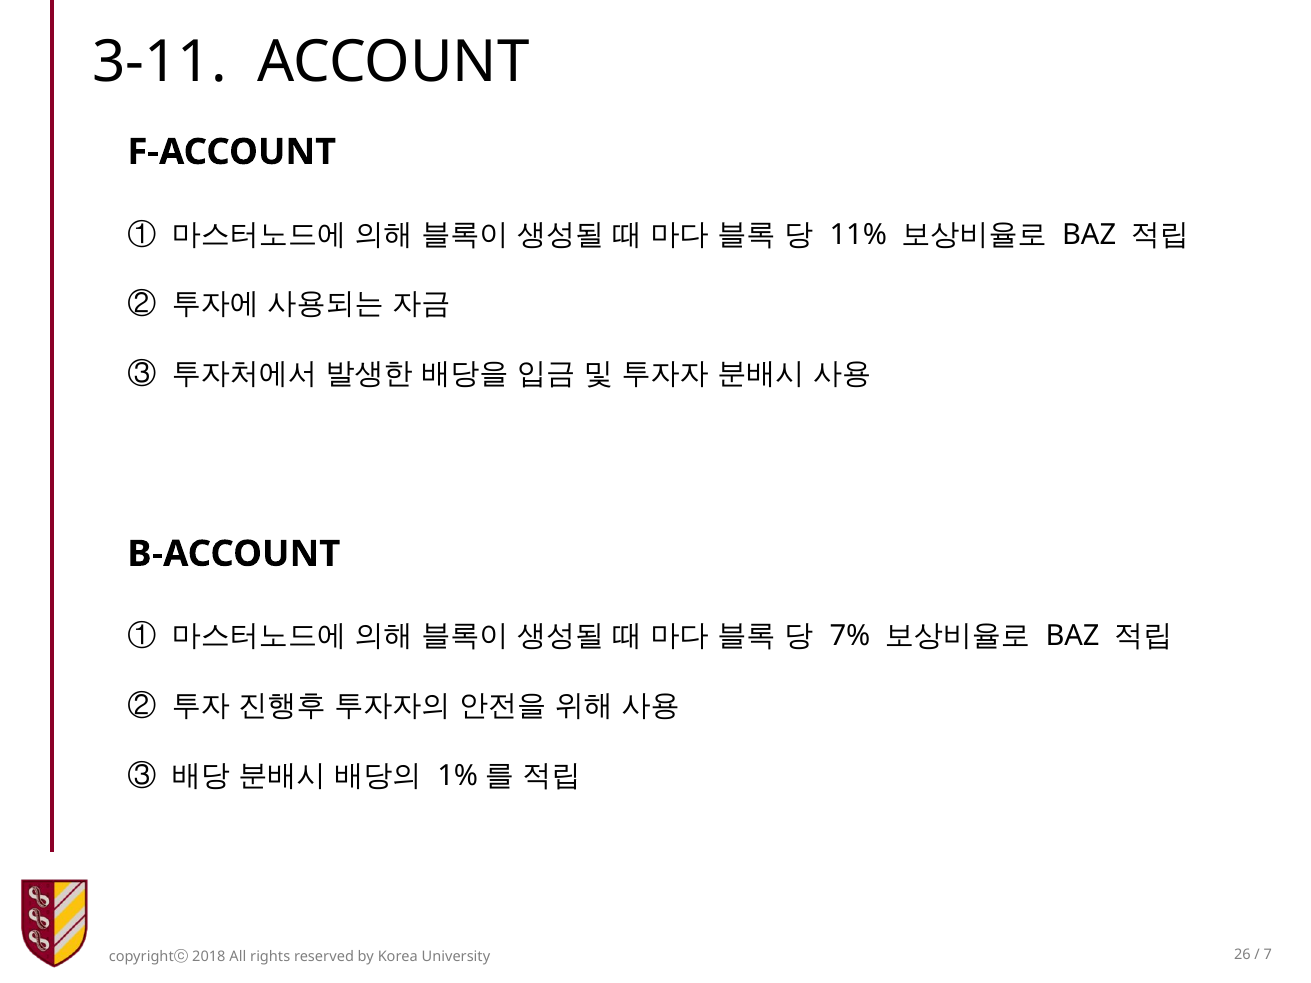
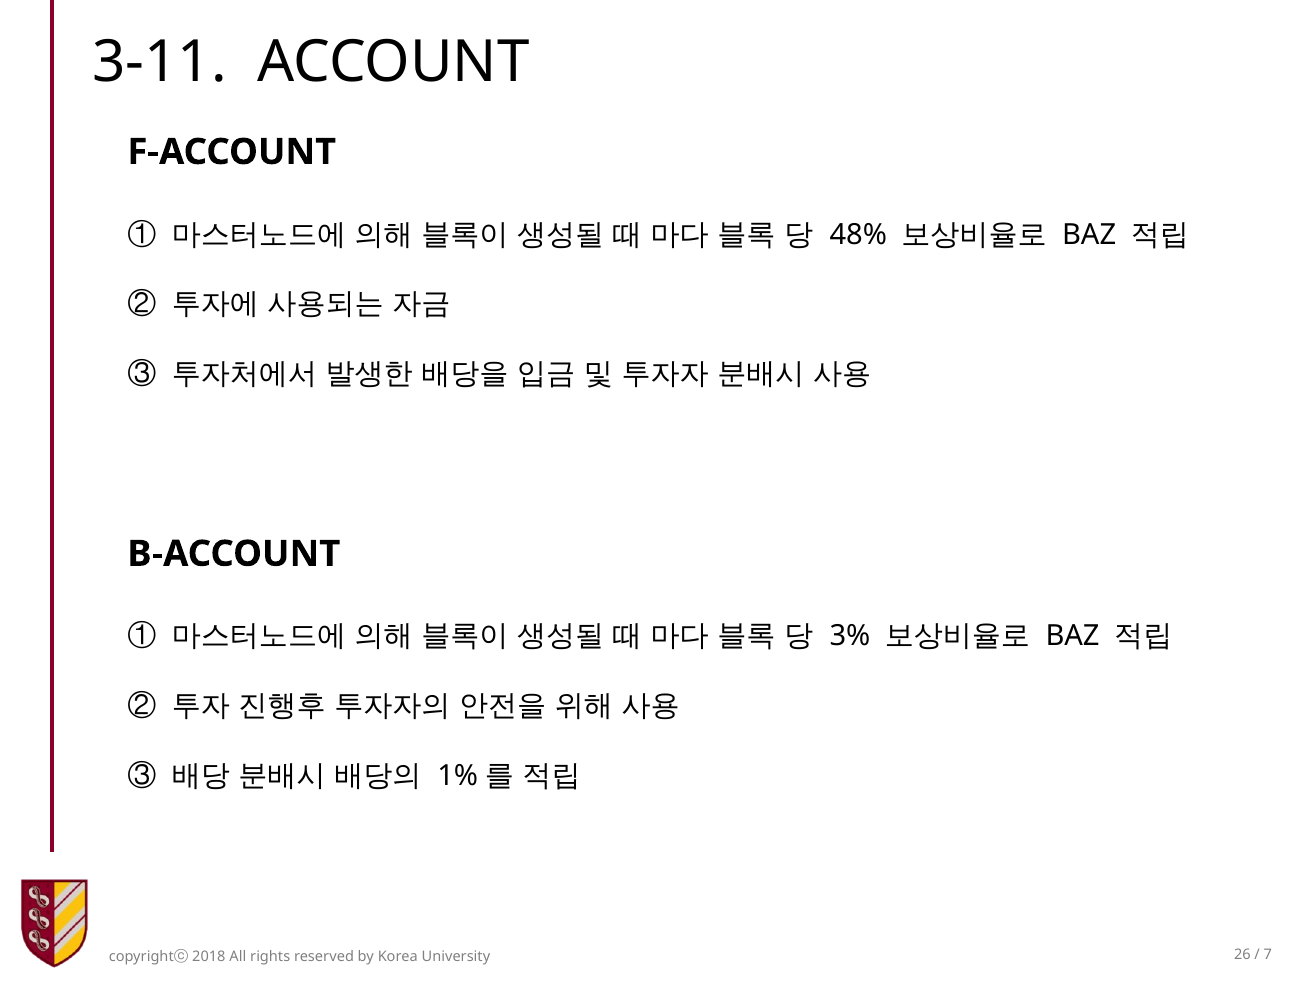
11%: 11% -> 48%
7%: 7% -> 3%
